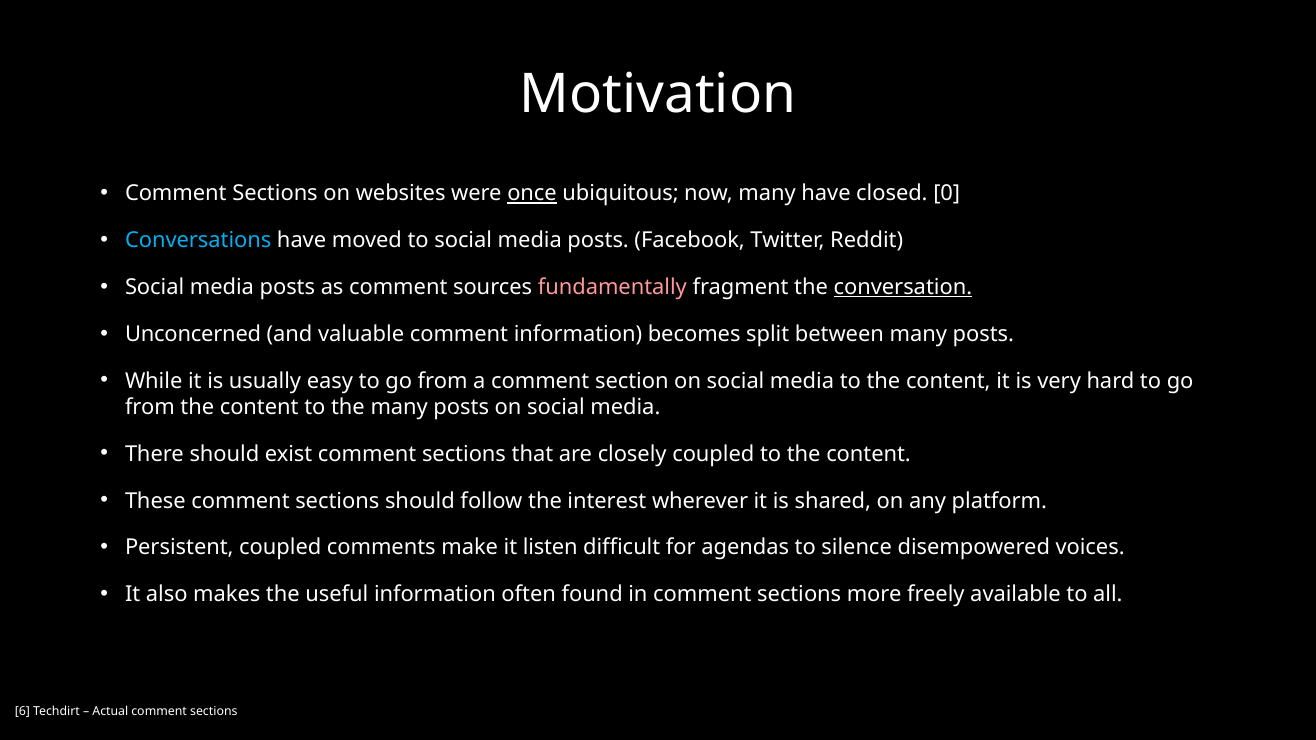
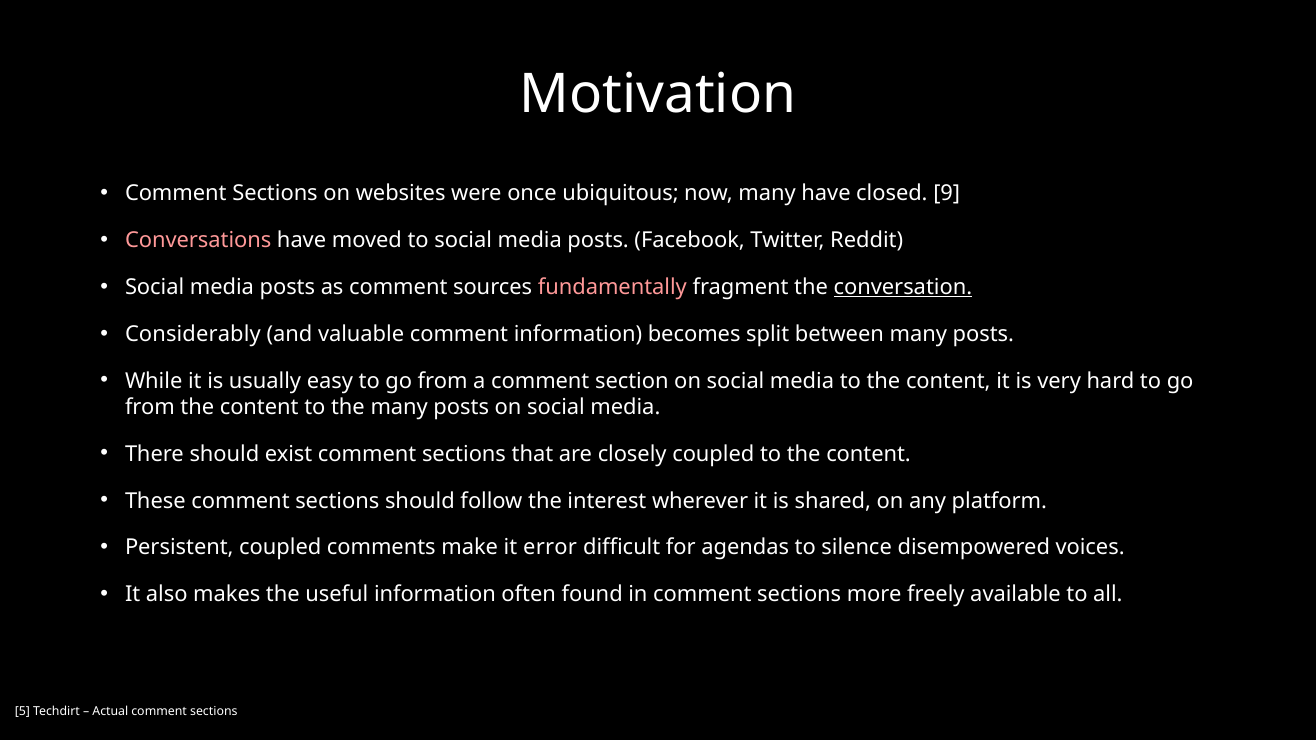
once underline: present -> none
0: 0 -> 9
Conversations colour: light blue -> pink
Unconcerned: Unconcerned -> Considerably
listen: listen -> error
6: 6 -> 5
